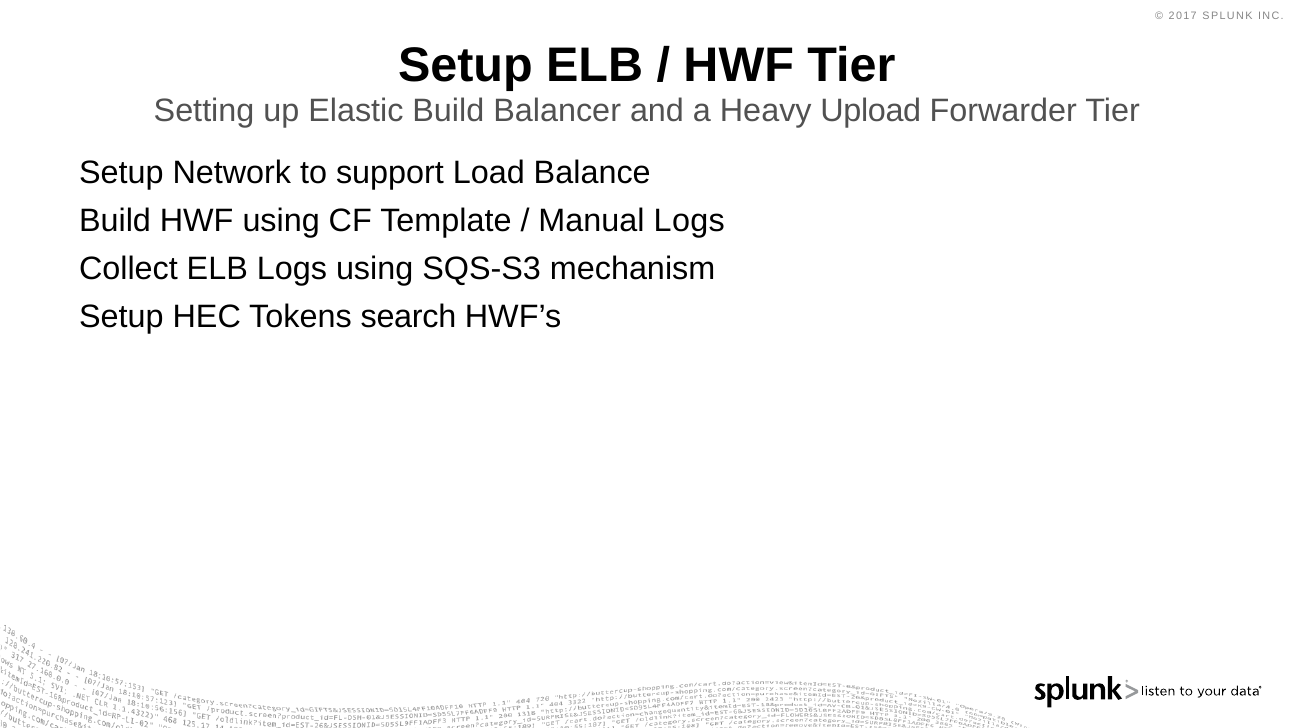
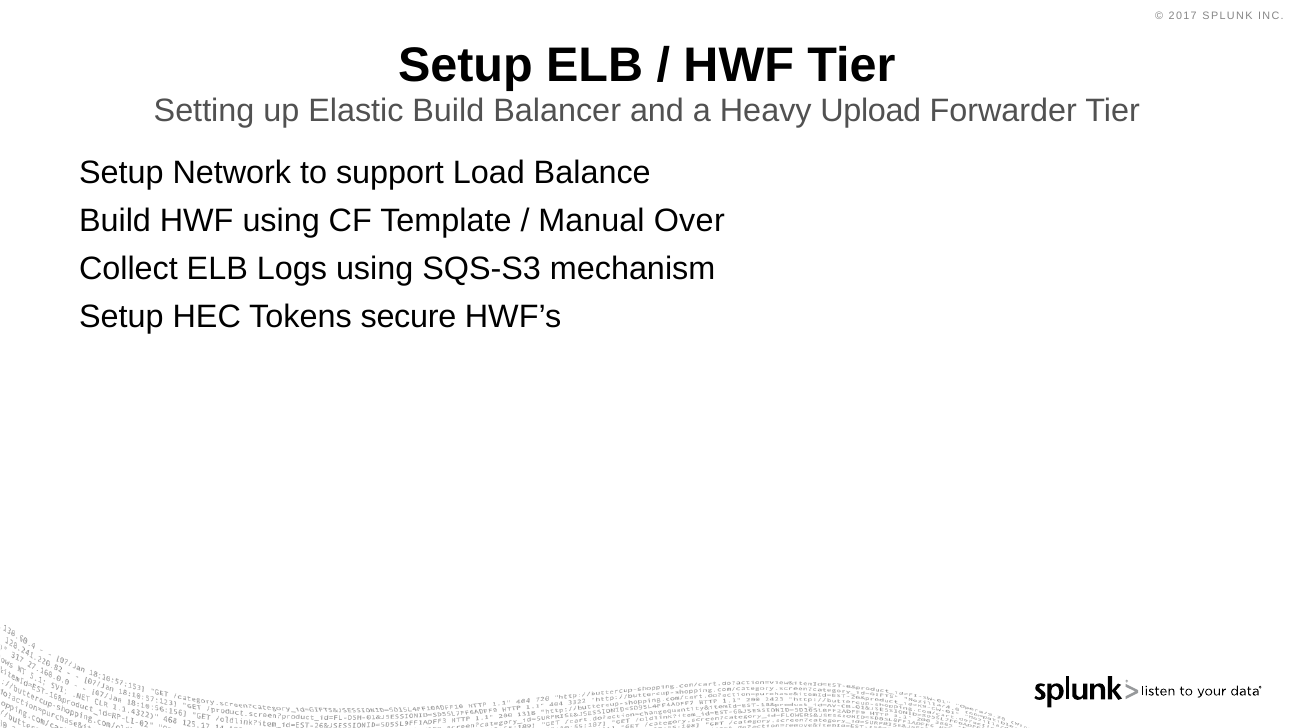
Manual Logs: Logs -> Over
search: search -> secure
